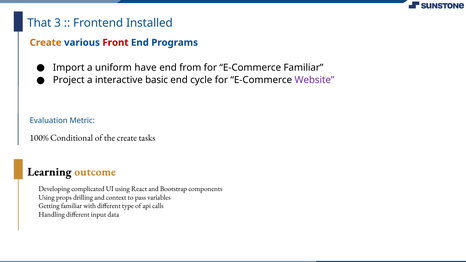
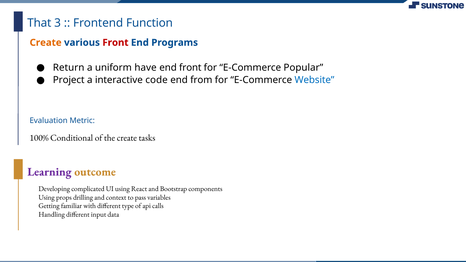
Installed: Installed -> Function
Import: Import -> Return
end from: from -> front
E-Commerce Familiar: Familiar -> Popular
basic: basic -> code
cycle: cycle -> from
Website colour: purple -> blue
Learning colour: black -> purple
